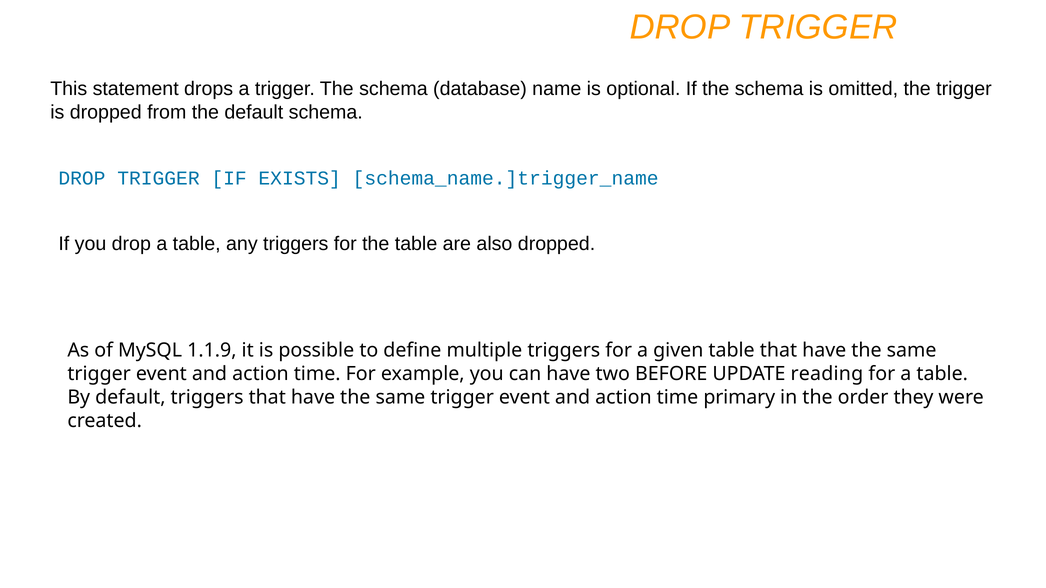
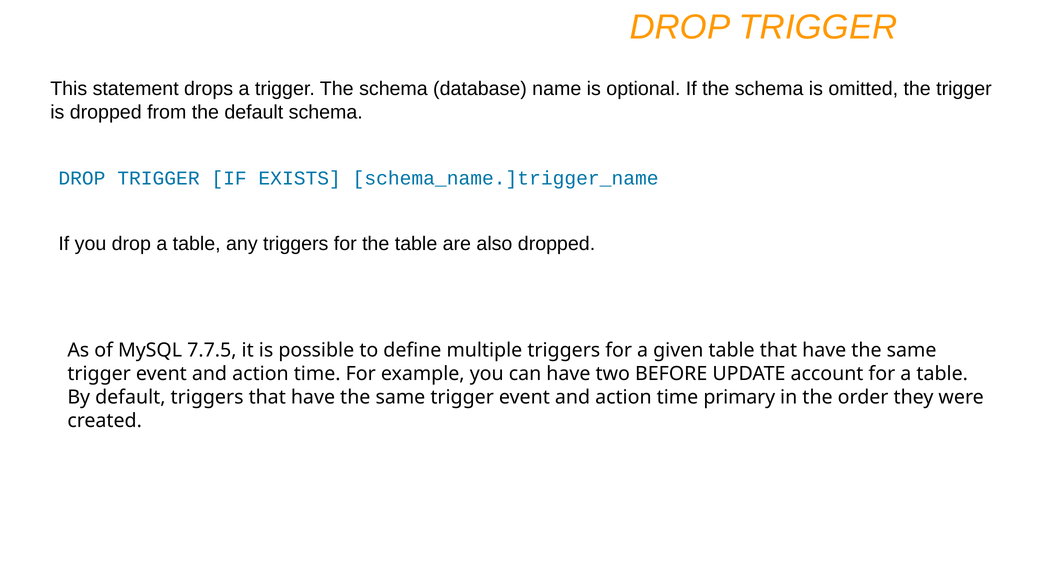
1.1.9: 1.1.9 -> 7.7.5
reading: reading -> account
